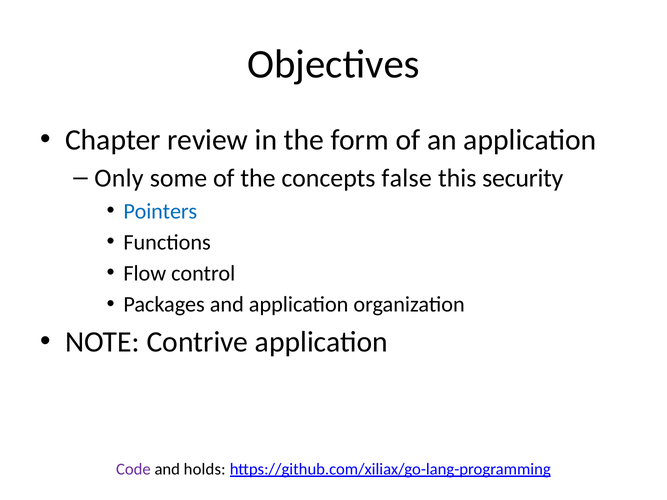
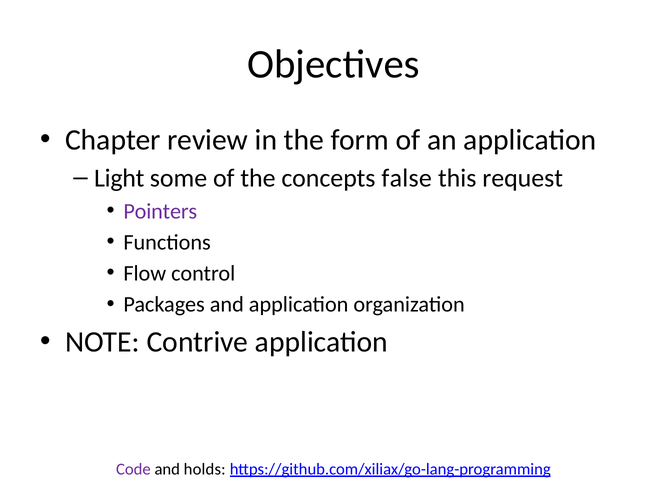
Only: Only -> Light
security: security -> request
Pointers colour: blue -> purple
